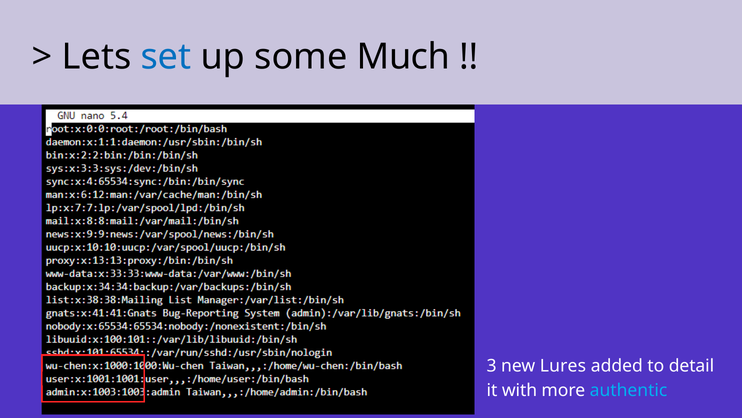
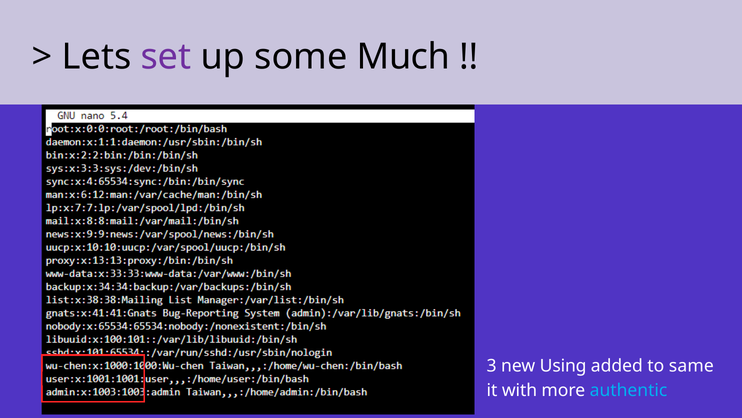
set colour: blue -> purple
Lures: Lures -> Using
detail: detail -> same
